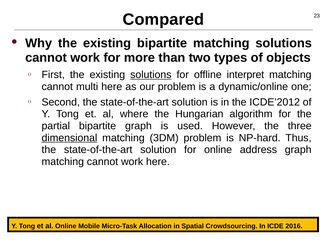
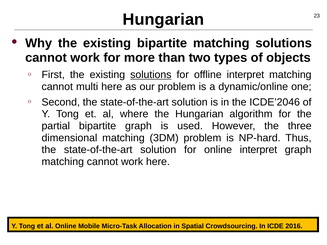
Compared at (163, 20): Compared -> Hungarian
ICDE’2012: ICDE’2012 -> ICDE’2046
dimensional underline: present -> none
online address: address -> interpret
